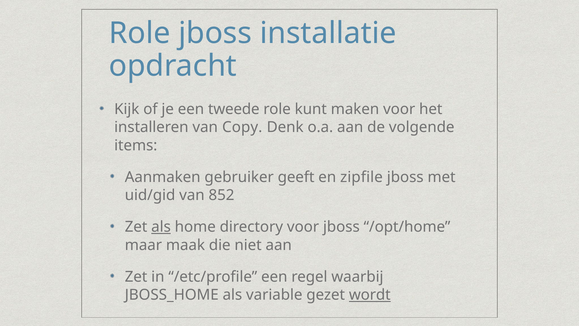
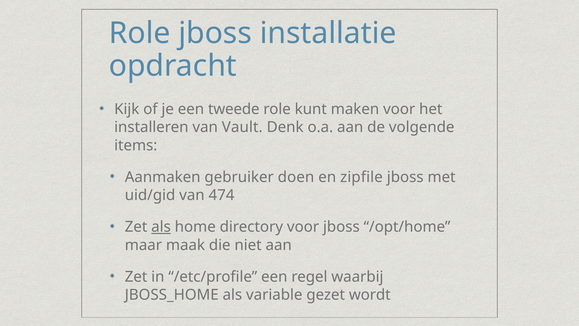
Copy: Copy -> Vault
geeft: geeft -> doen
852: 852 -> 474
wordt underline: present -> none
